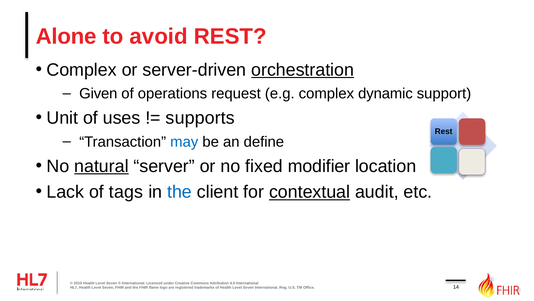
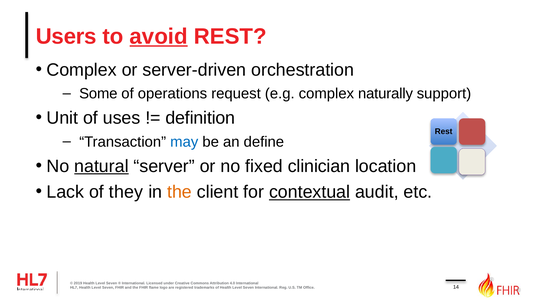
Alone: Alone -> Users
avoid underline: none -> present
orchestration underline: present -> none
Given: Given -> Some
dynamic: dynamic -> naturally
supports: supports -> definition
modifier: modifier -> clinician
tags: tags -> they
the at (180, 192) colour: blue -> orange
